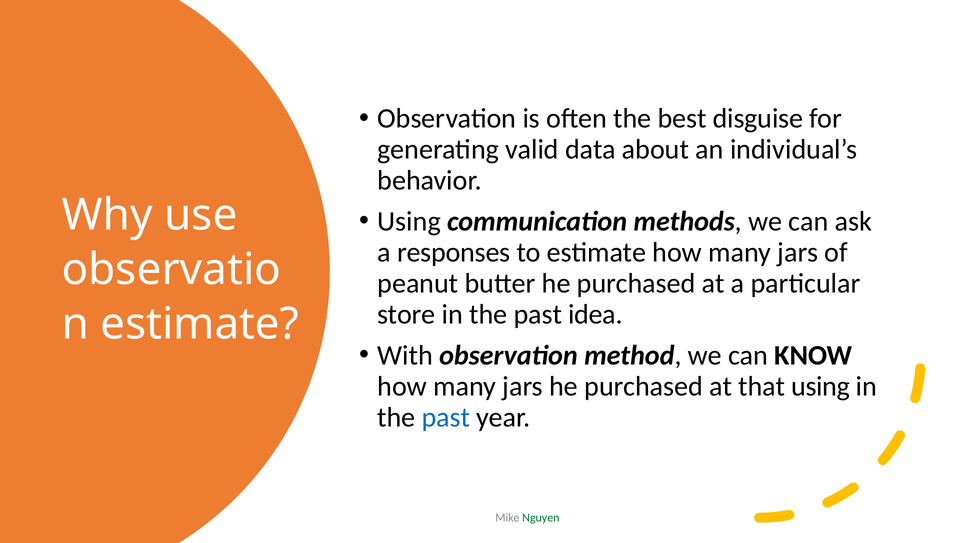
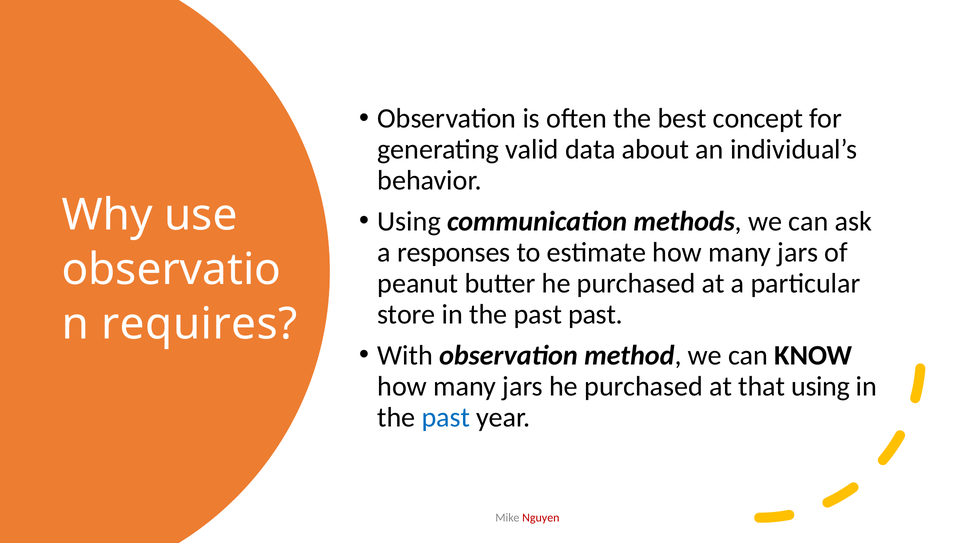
disguise: disguise -> concept
past idea: idea -> past
estimate at (200, 324): estimate -> requires
Nguyen colour: green -> red
